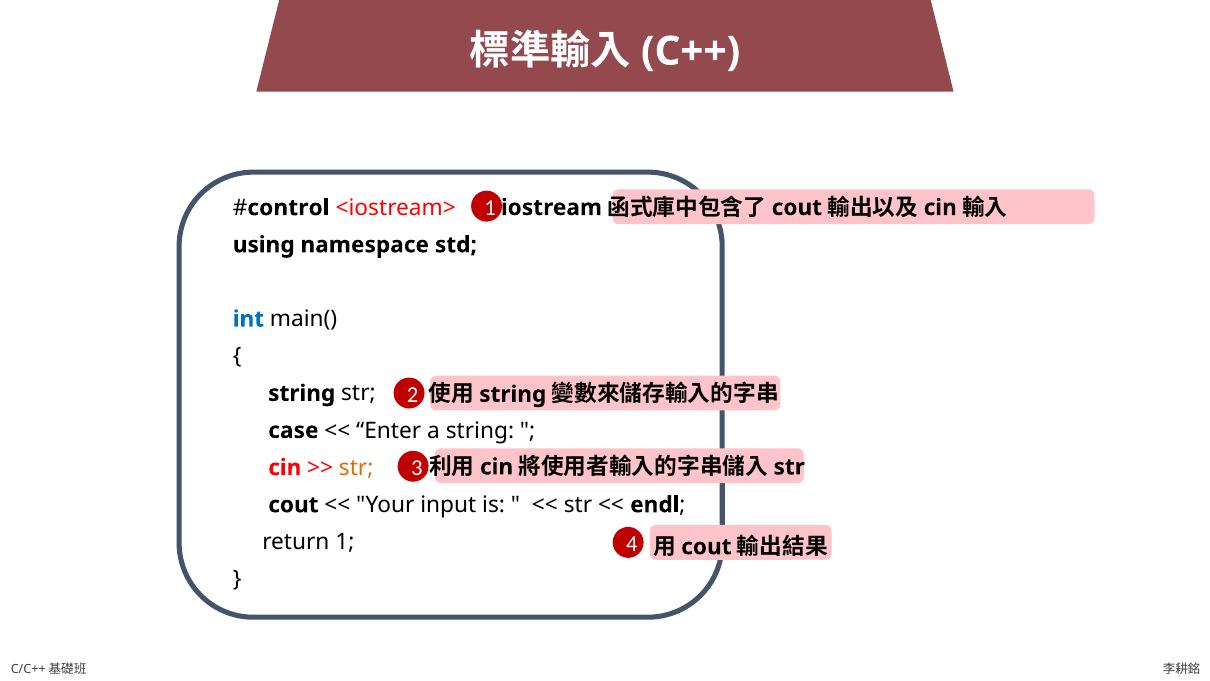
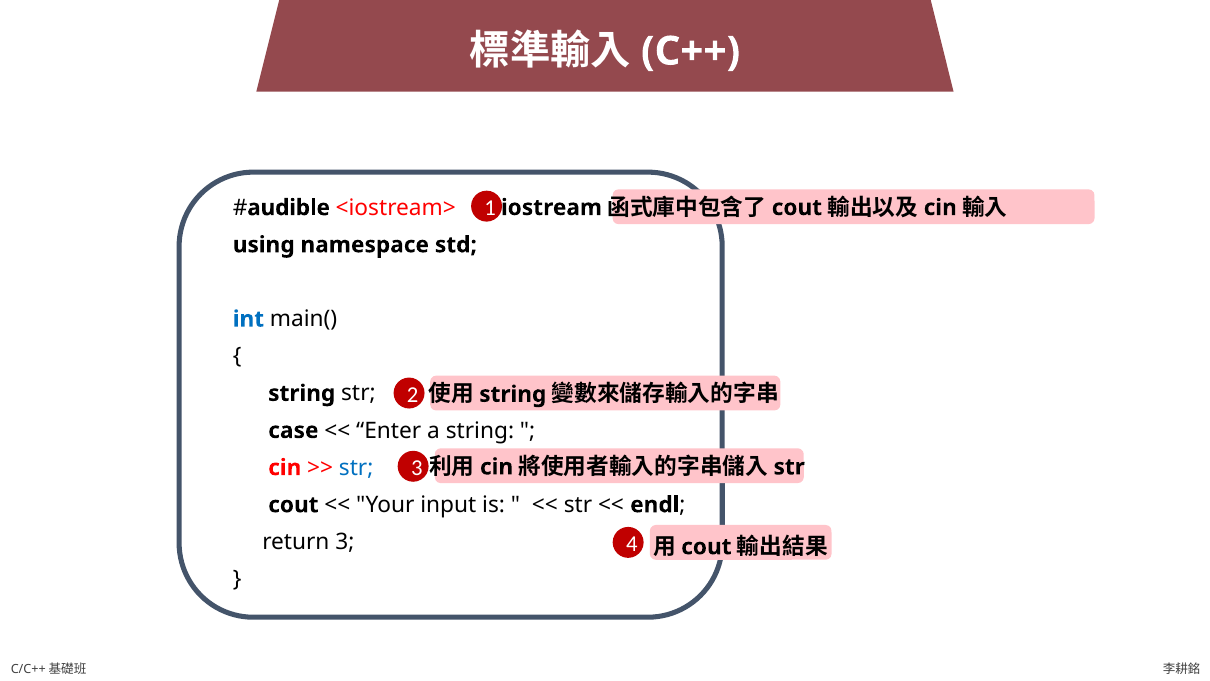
control: control -> audible
str at (356, 467) colour: orange -> blue
return 1: 1 -> 3
